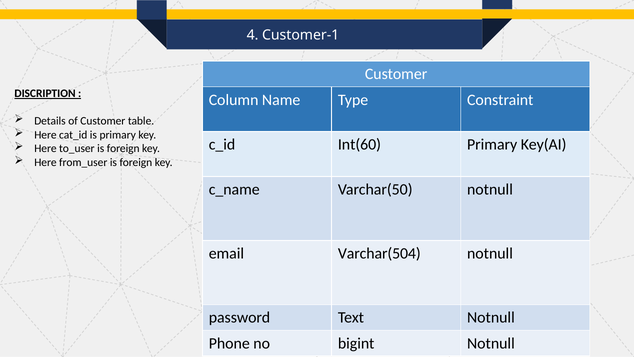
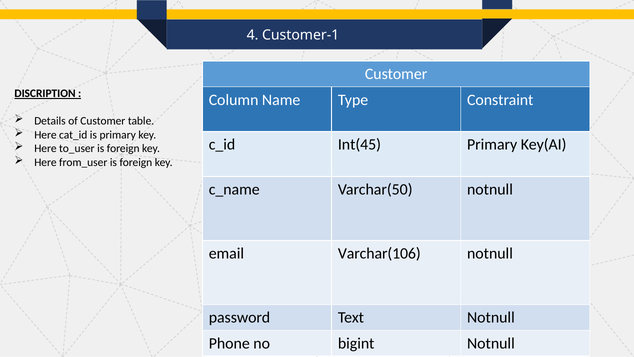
Int(60: Int(60 -> Int(45
Varchar(504: Varchar(504 -> Varchar(106
